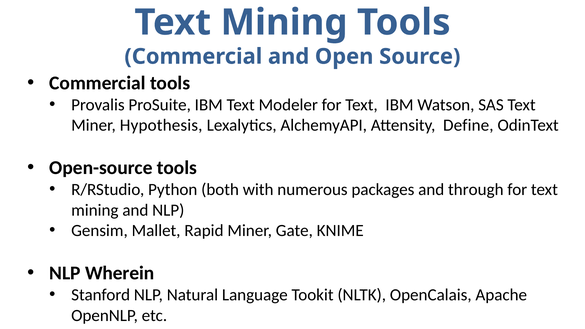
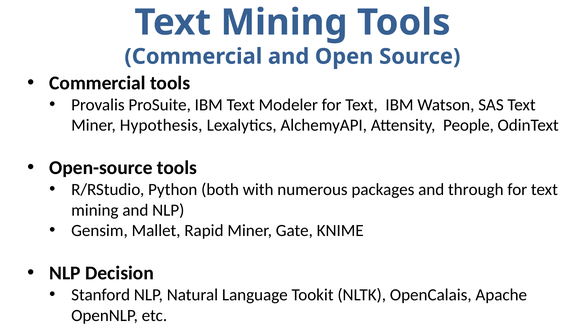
Define: Define -> People
Wherein: Wherein -> Decision
